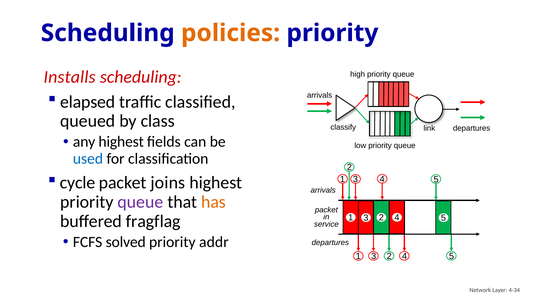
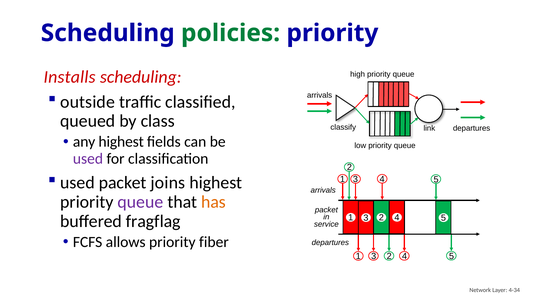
policies colour: orange -> green
elapsed: elapsed -> outside
used at (88, 159) colour: blue -> purple
cycle at (78, 183): cycle -> used
solved: solved -> allows
addr: addr -> fiber
